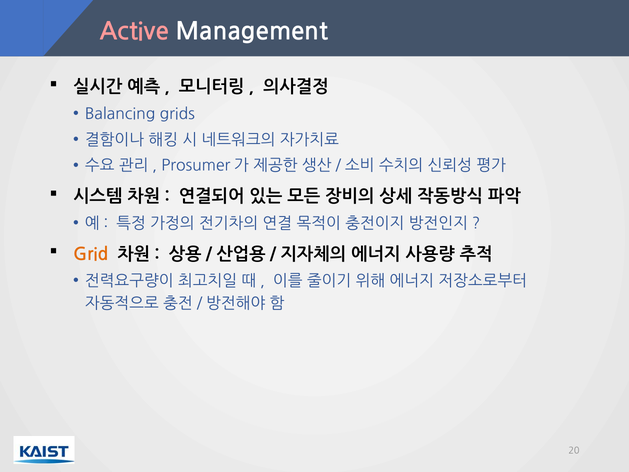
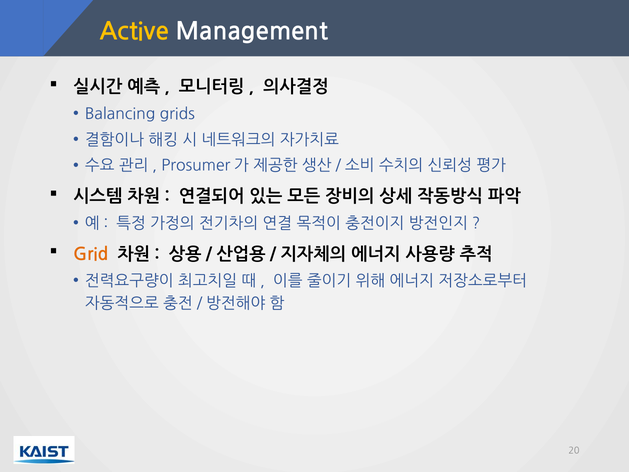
Active colour: pink -> yellow
